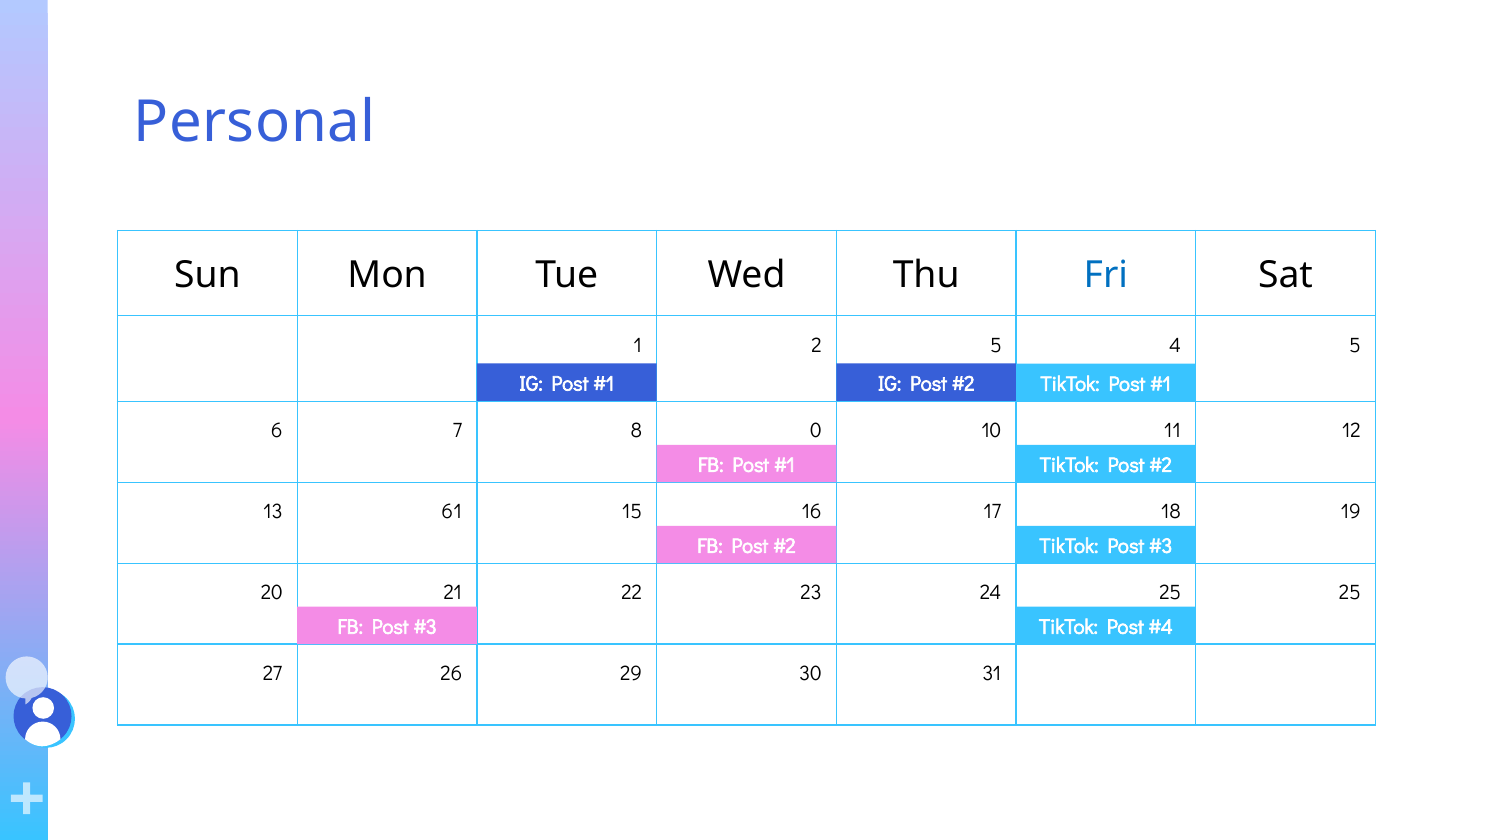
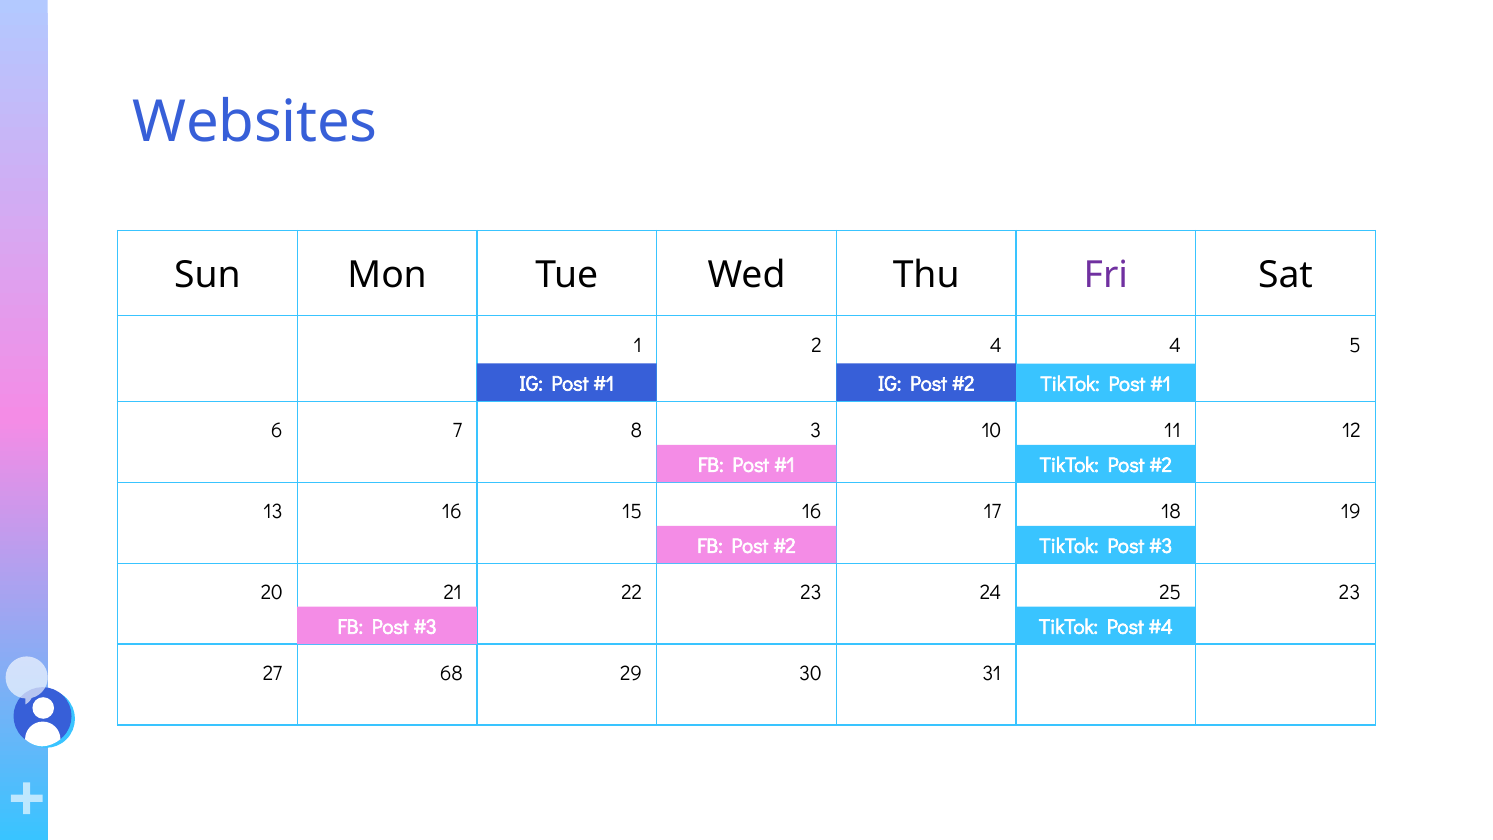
Personal: Personal -> Websites
Fri colour: blue -> purple
2 5: 5 -> 4
0: 0 -> 3
13 61: 61 -> 16
25 25: 25 -> 23
26: 26 -> 68
